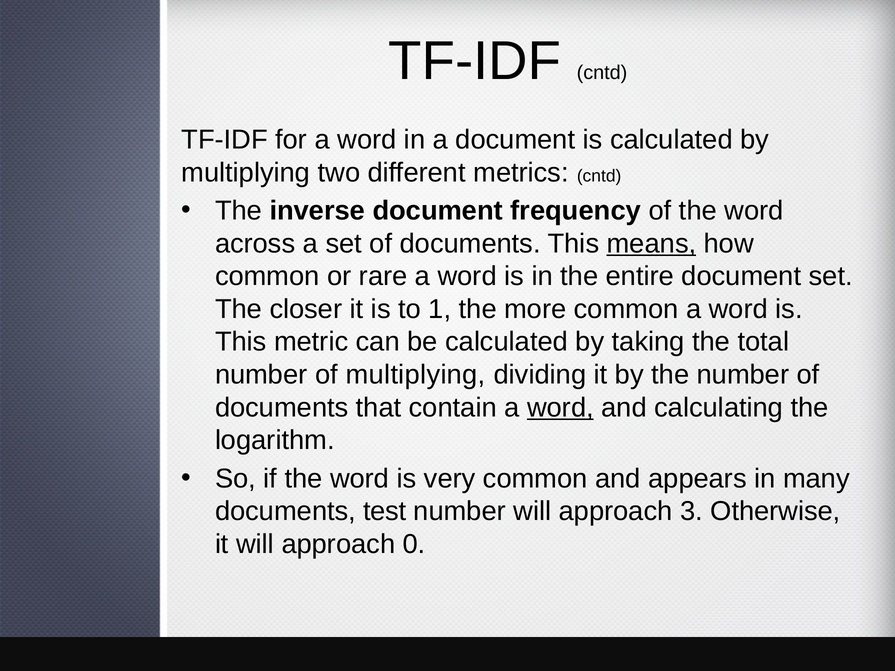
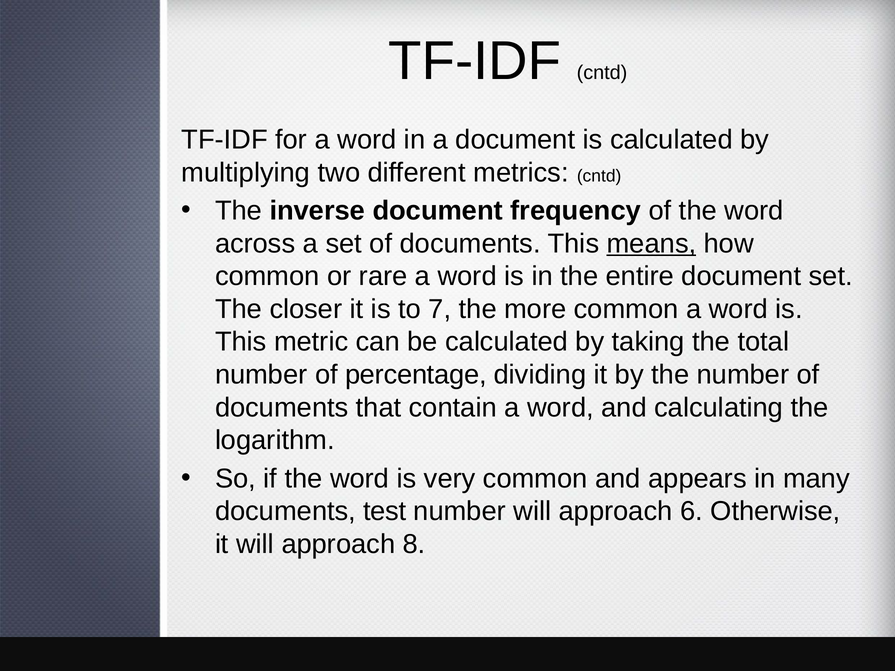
1: 1 -> 7
of multiplying: multiplying -> percentage
word at (560, 408) underline: present -> none
3: 3 -> 6
0: 0 -> 8
